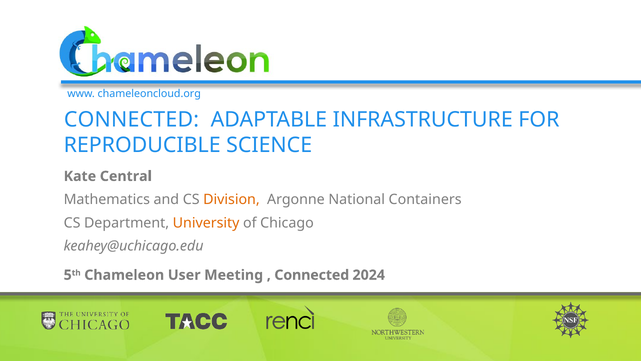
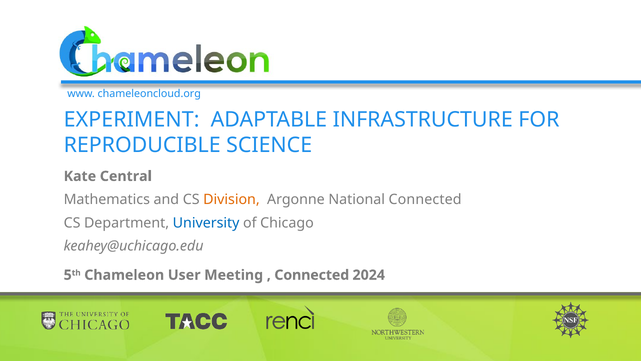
CONNECTED at (132, 119): CONNECTED -> EXPERIMENT
National Containers: Containers -> Connected
University colour: orange -> blue
